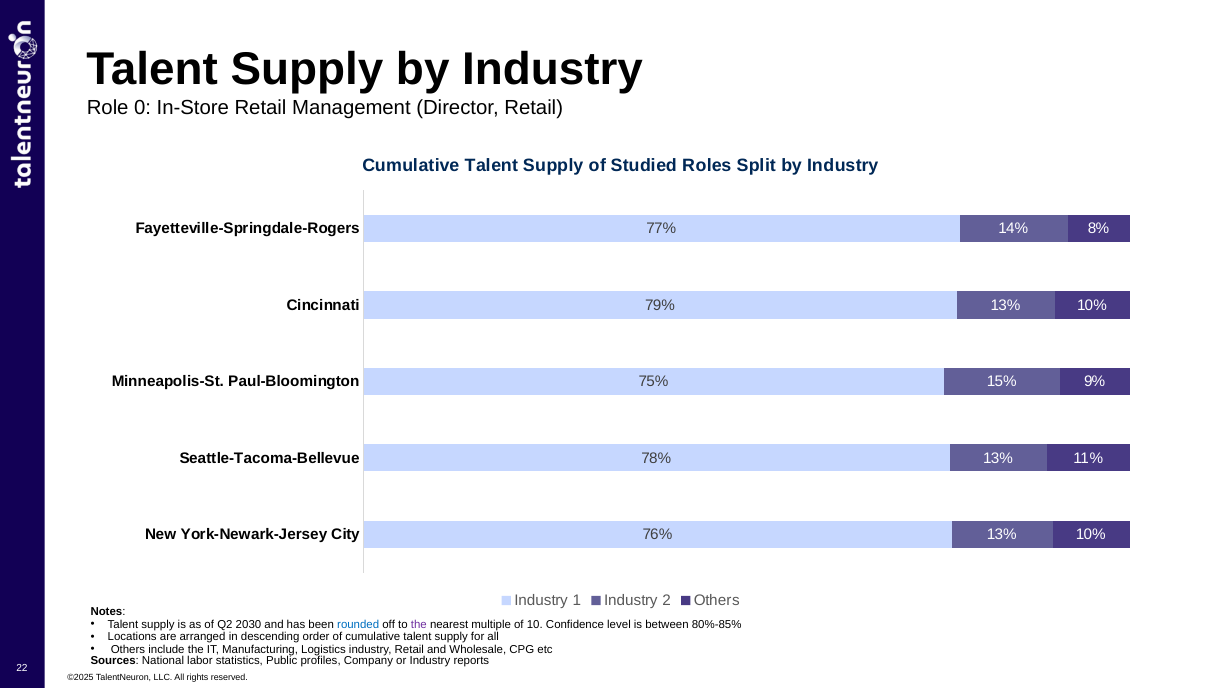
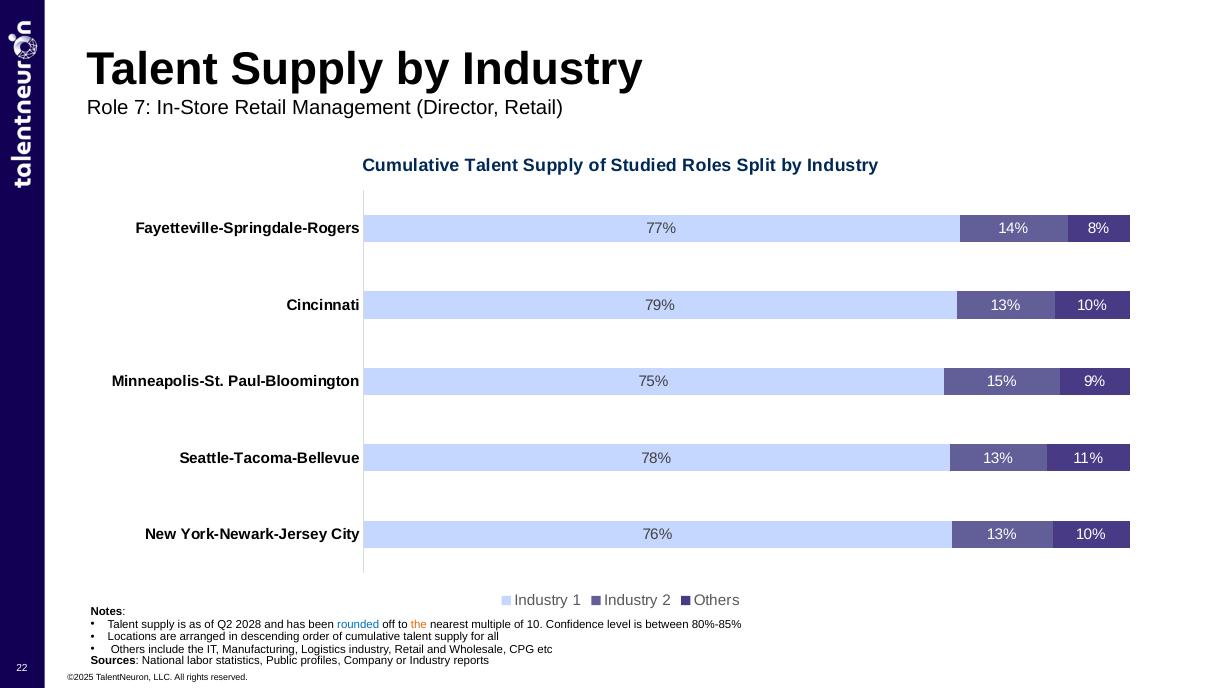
0: 0 -> 7
2030: 2030 -> 2028
the at (419, 624) colour: purple -> orange
